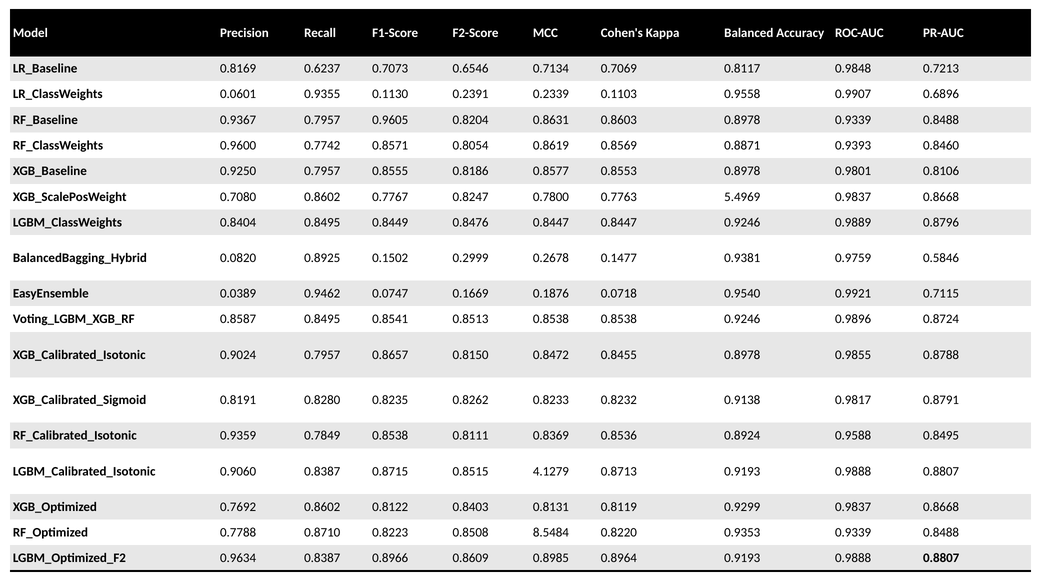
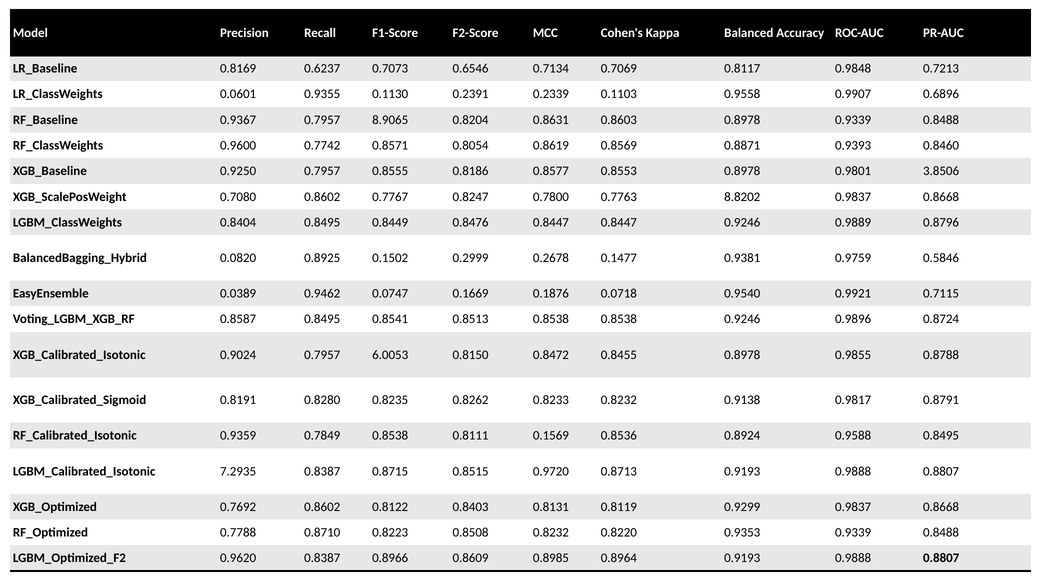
0.9605: 0.9605 -> 8.9065
0.8106: 0.8106 -> 3.8506
5.4969: 5.4969 -> 8.8202
0.8657: 0.8657 -> 6.0053
0.8369: 0.8369 -> 0.1569
0.9060: 0.9060 -> 7.2935
4.1279: 4.1279 -> 0.9720
0.8508 8.5484: 8.5484 -> 0.8232
0.9634: 0.9634 -> 0.9620
